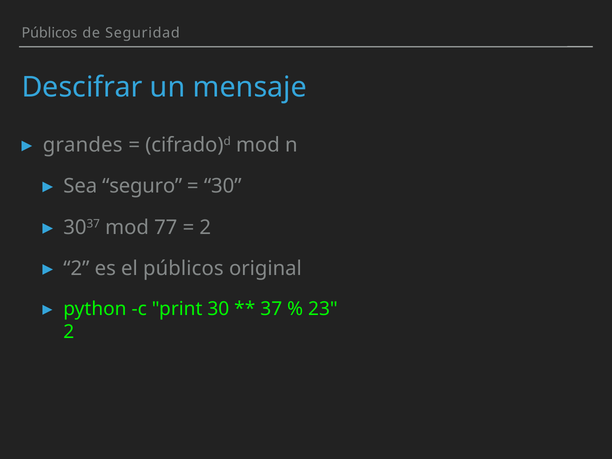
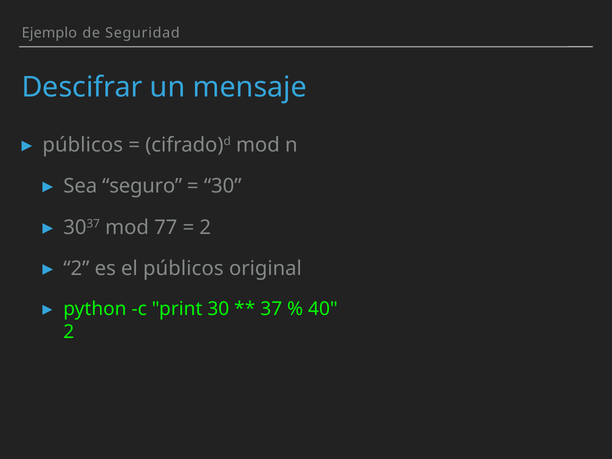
Públicos at (49, 33): Públicos -> Ejemplo
grandes at (83, 145): grandes -> públicos
23: 23 -> 40
